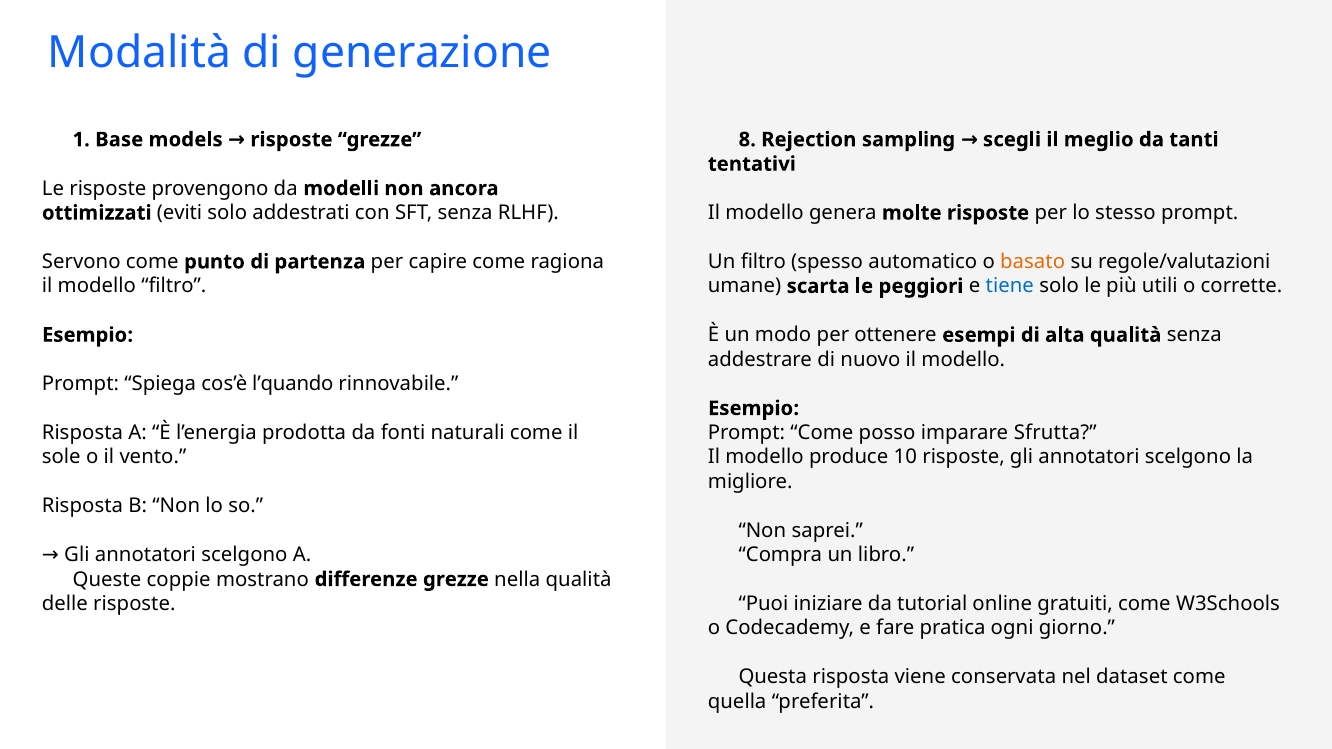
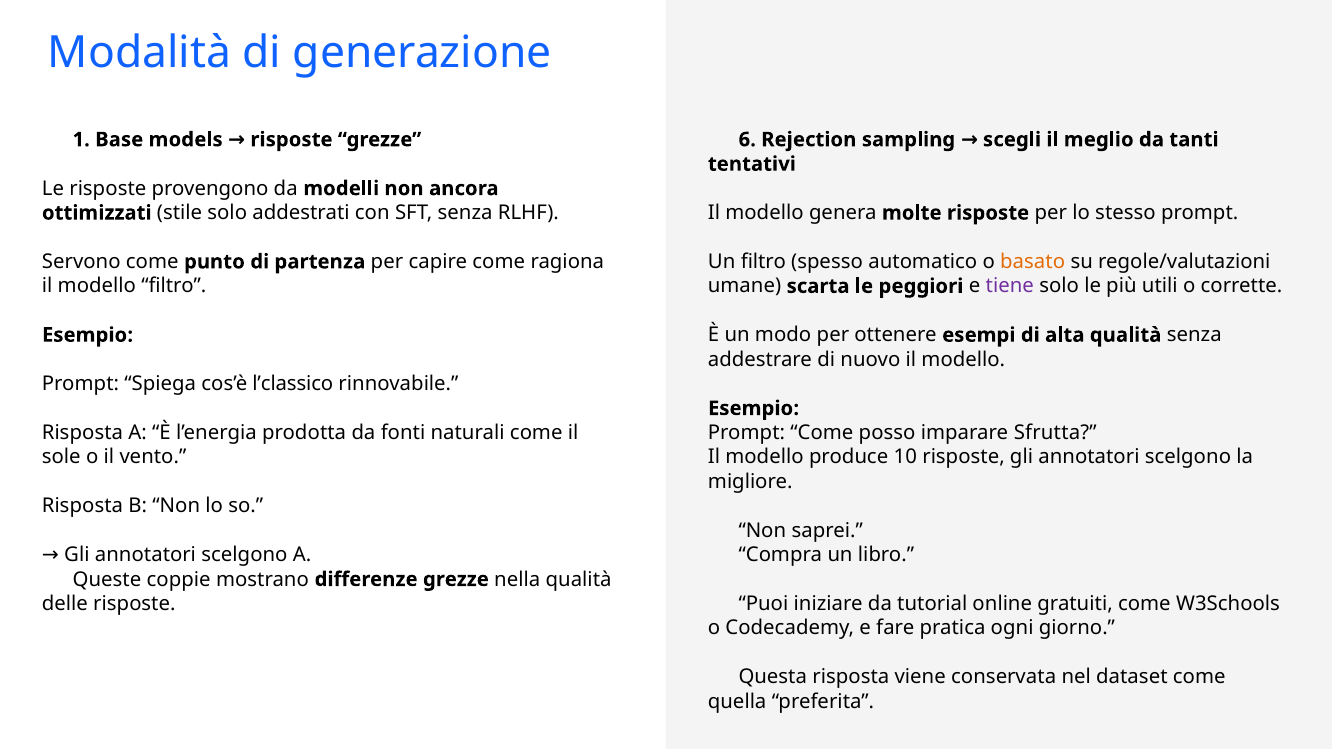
8: 8 -> 6
eviti: eviti -> stile
tiene colour: blue -> purple
l’quando: l’quando -> l’classico
